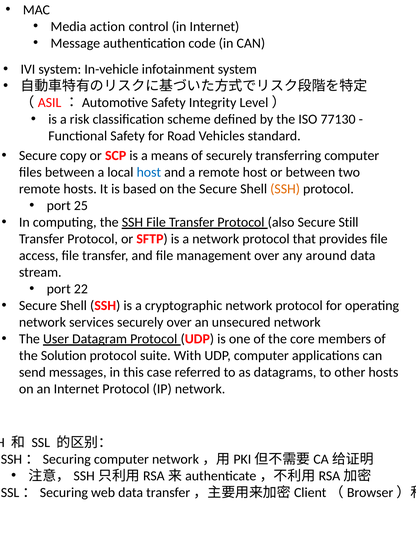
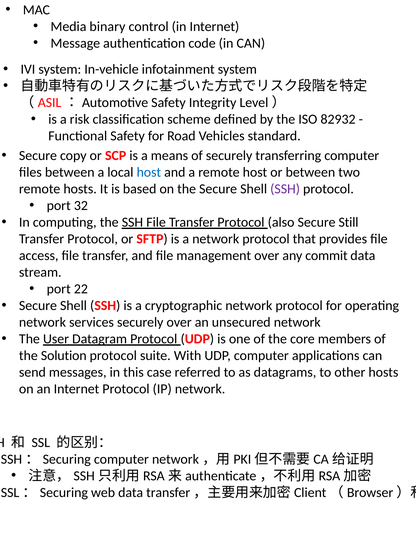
action: action -> binary
77130: 77130 -> 82932
SSH at (285, 189) colour: orange -> purple
25: 25 -> 32
around: around -> commit
